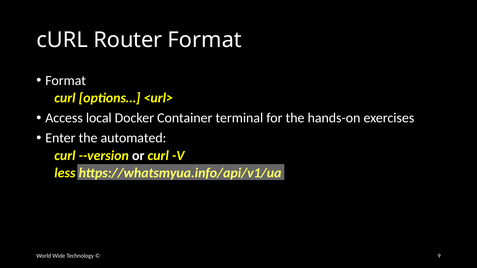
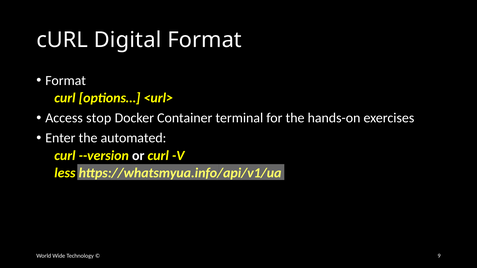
Router: Router -> Digital
local: local -> stop
